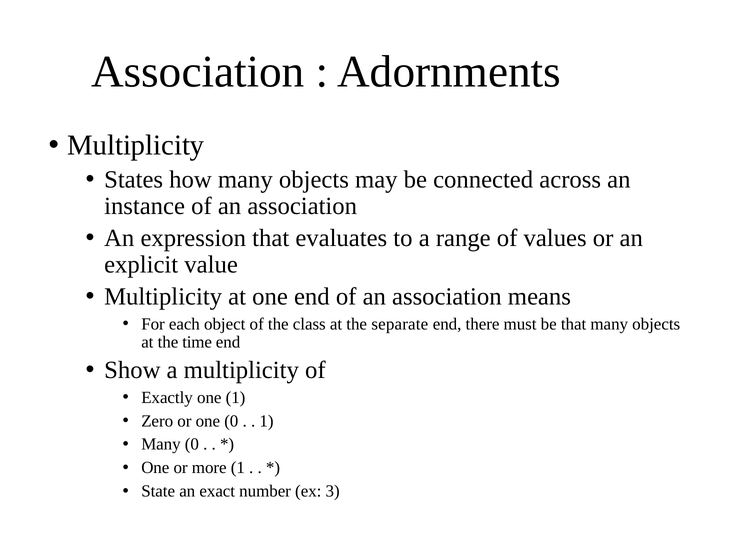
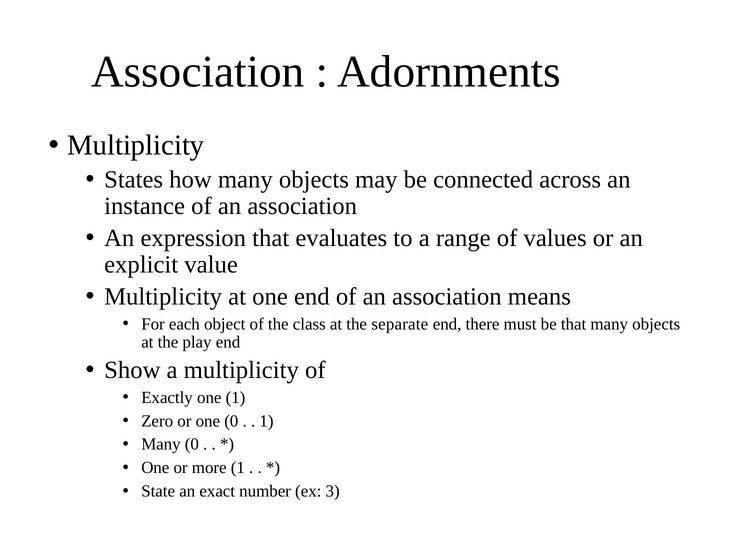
time: time -> play
